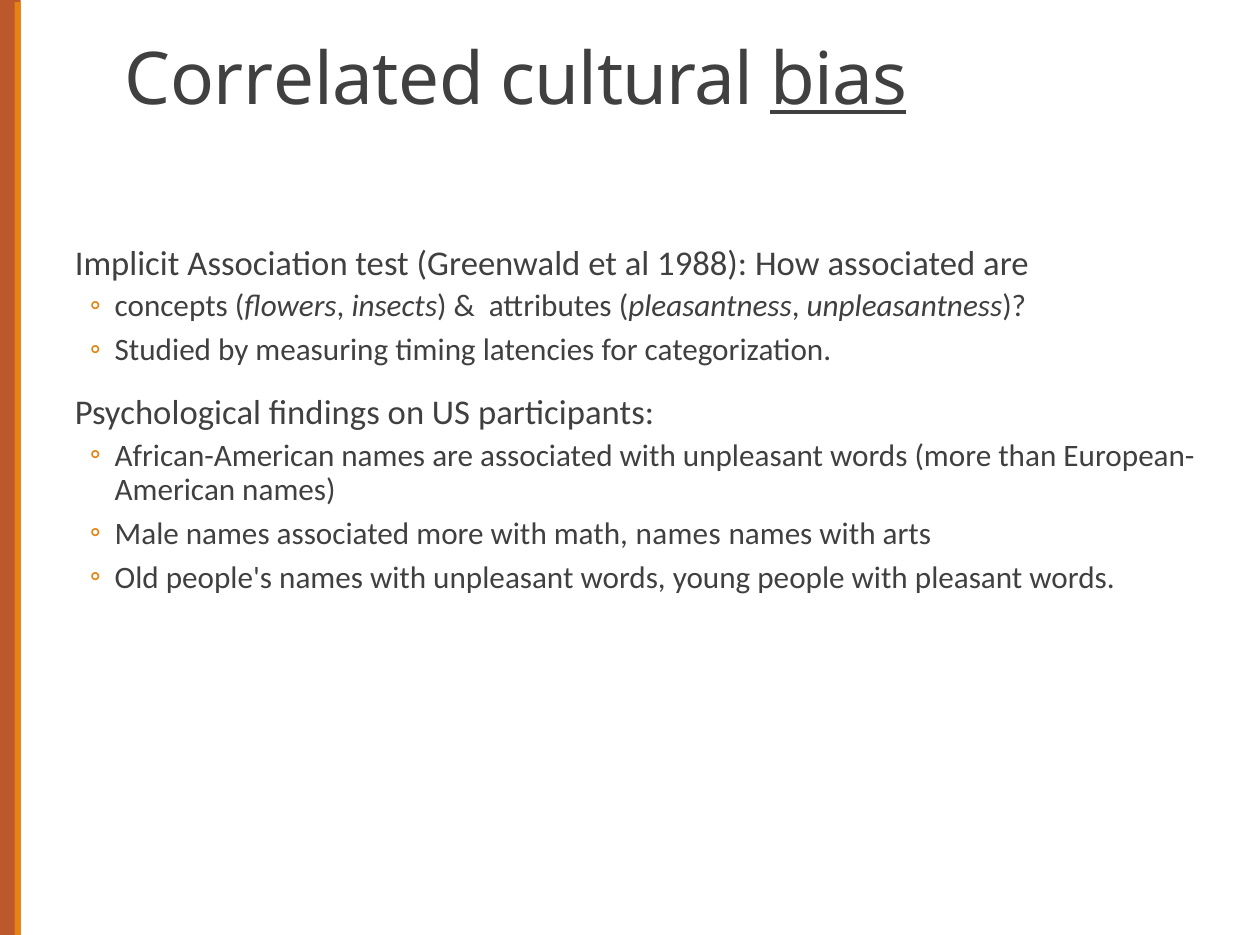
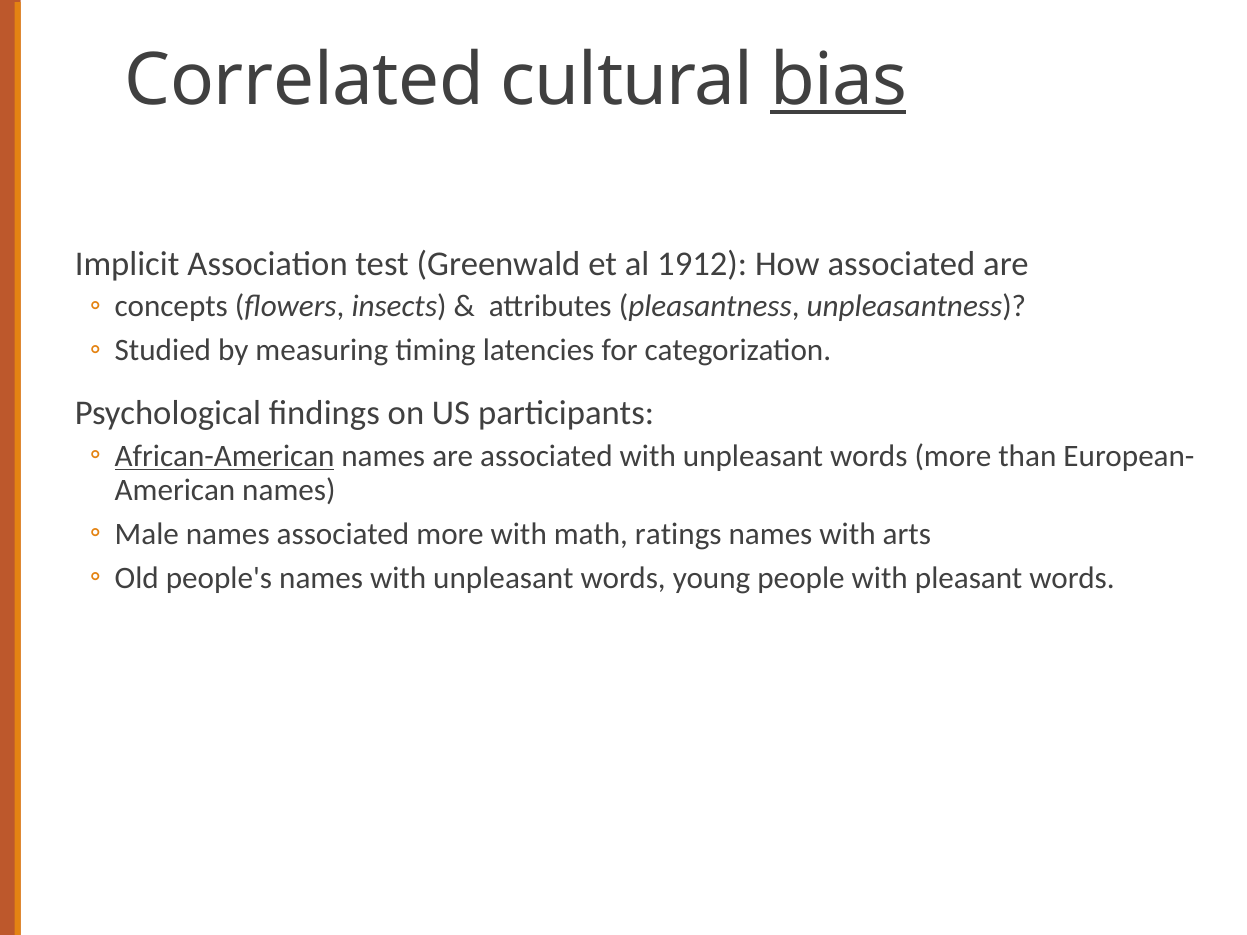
1988: 1988 -> 1912
African-American underline: none -> present
math names: names -> ratings
